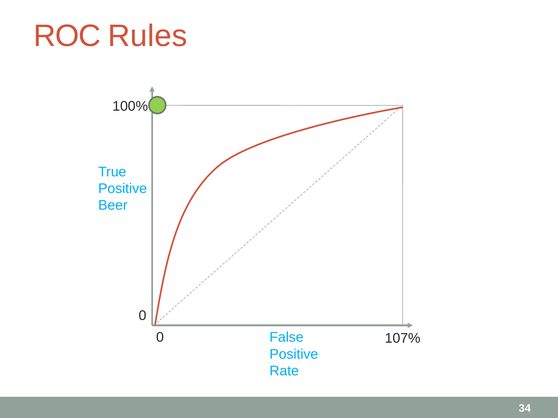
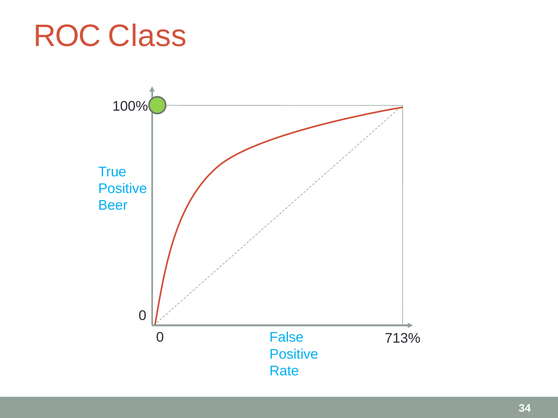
Rules: Rules -> Class
107%: 107% -> 713%
